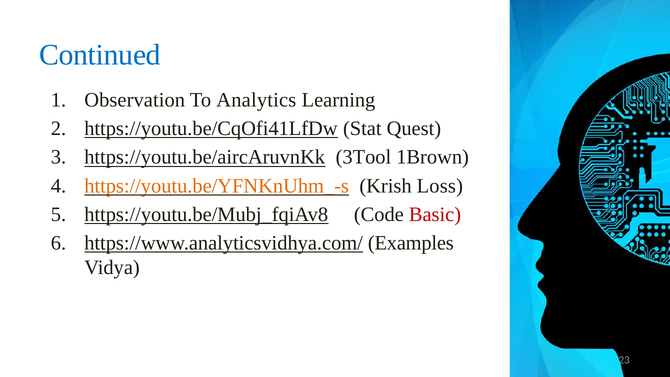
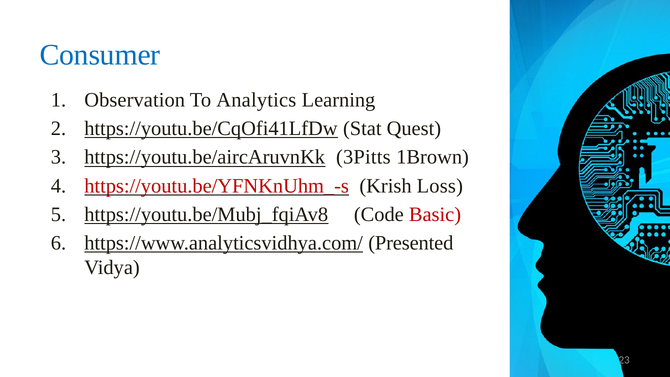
Continued: Continued -> Consumer
3Tool: 3Tool -> 3Pitts
https://youtu.be/YFNKnUhm_-s colour: orange -> red
Examples: Examples -> Presented
